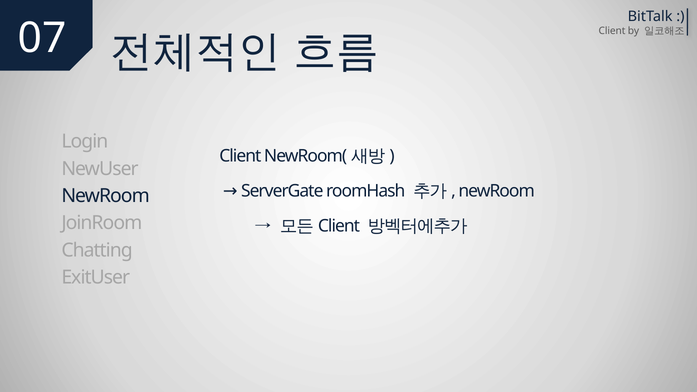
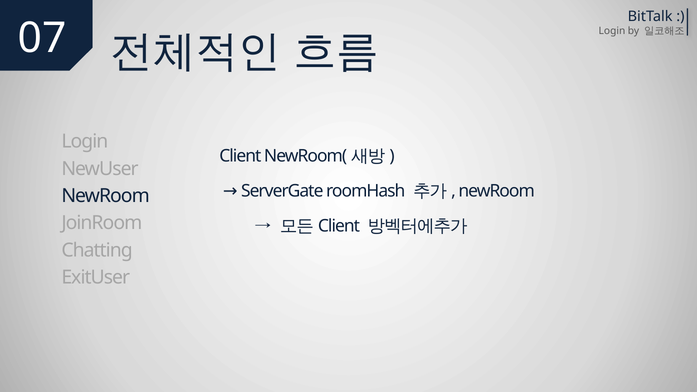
Client at (612, 31): Client -> Login
